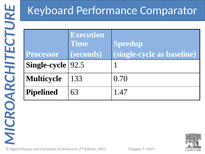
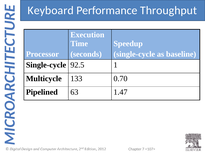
Comparator: Comparator -> Throughput
